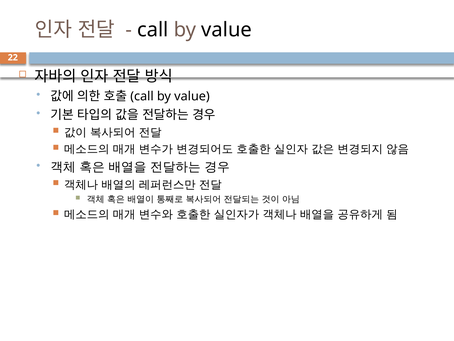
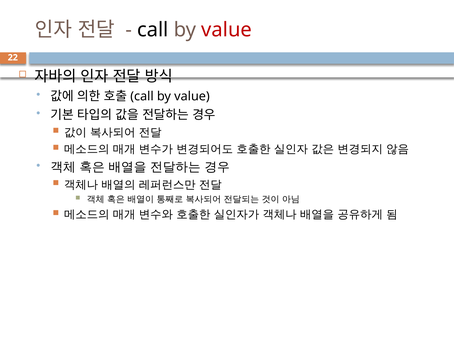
value at (227, 30) colour: black -> red
